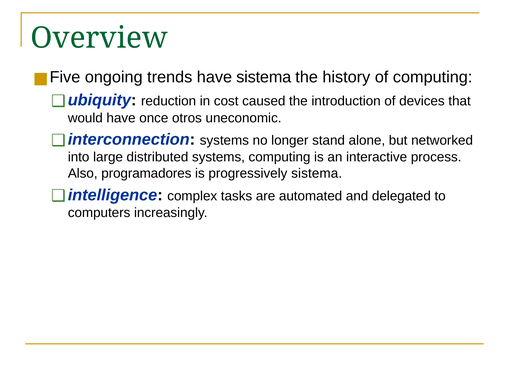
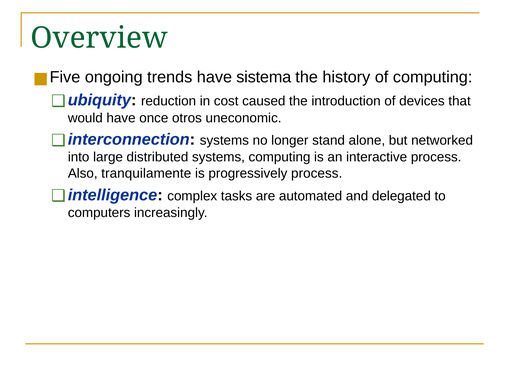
programadores: programadores -> tranquilamente
progressively sistema: sistema -> process
